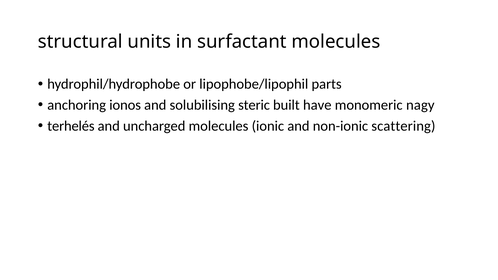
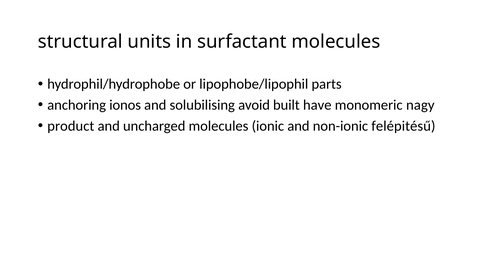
steric: steric -> avoid
terhelés: terhelés -> product
scattering: scattering -> felépitésű
